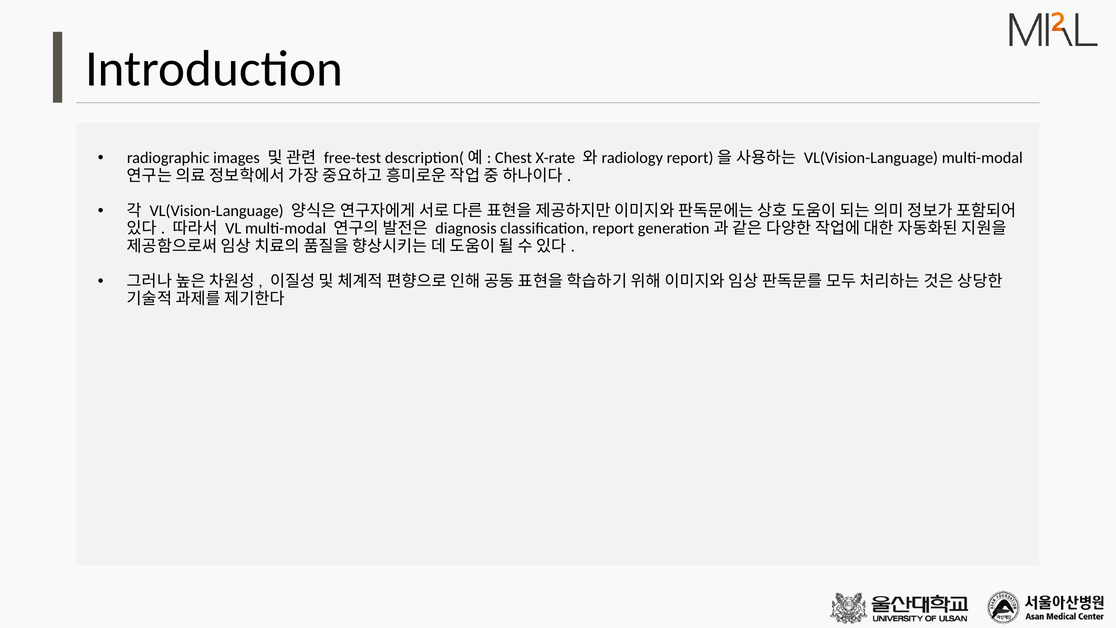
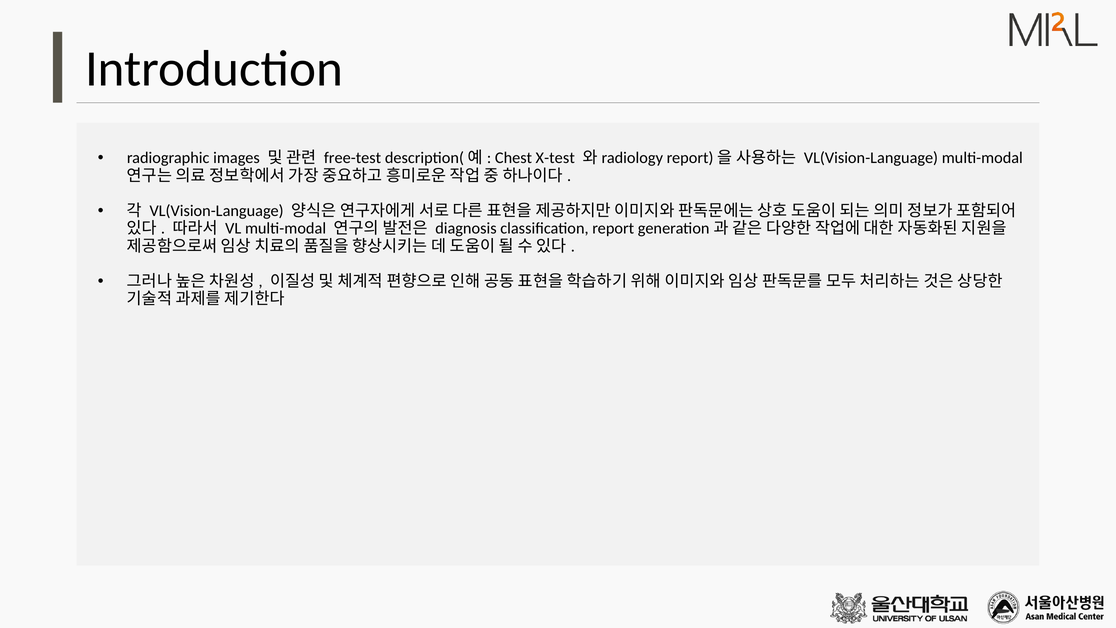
X-rate: X-rate -> X-test
